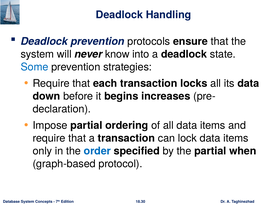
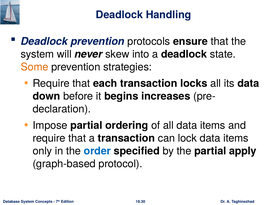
know: know -> skew
Some colour: blue -> orange
when: when -> apply
